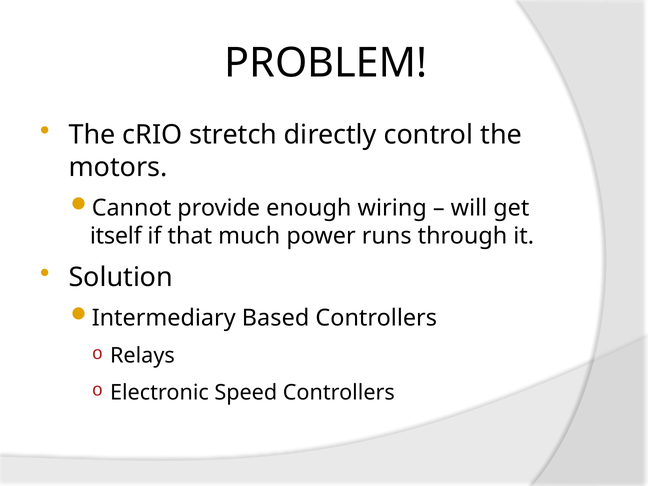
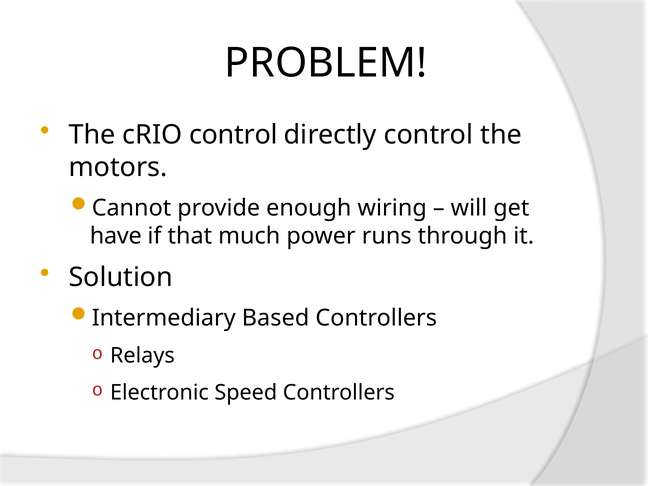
cRIO stretch: stretch -> control
itself: itself -> have
